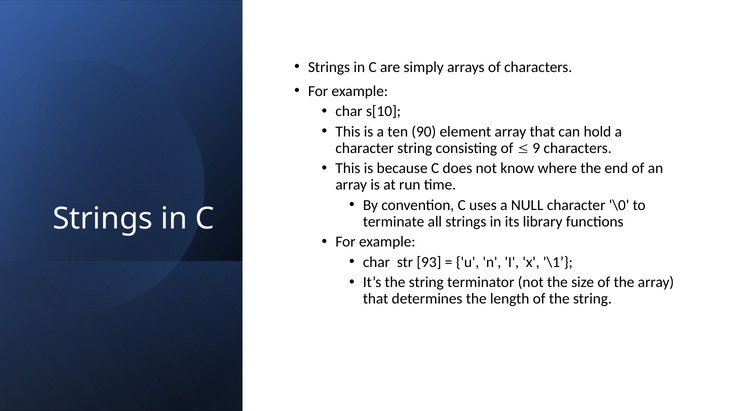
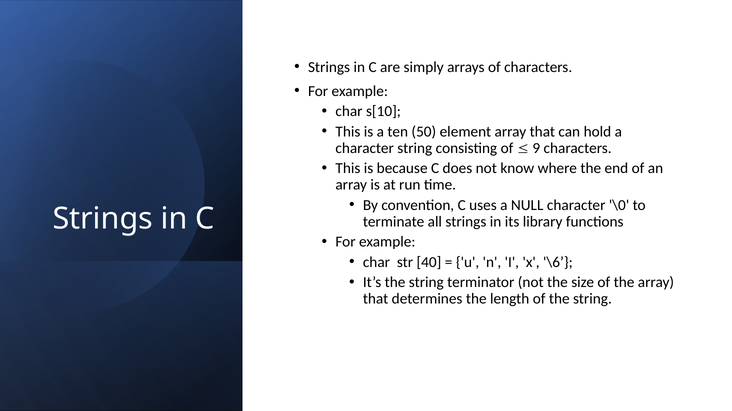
90: 90 -> 50
93: 93 -> 40
\1: \1 -> \6
